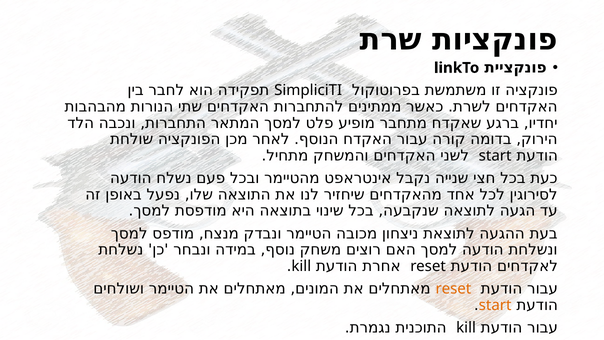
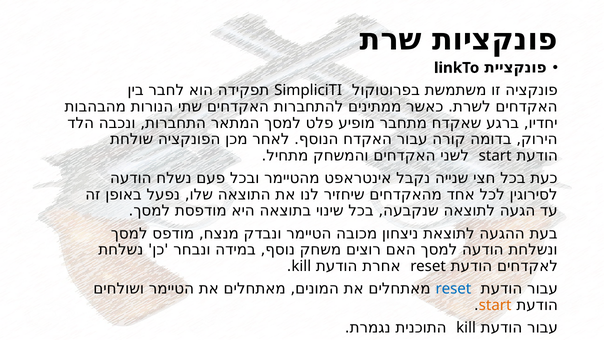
reset at (453, 289) colour: orange -> blue
